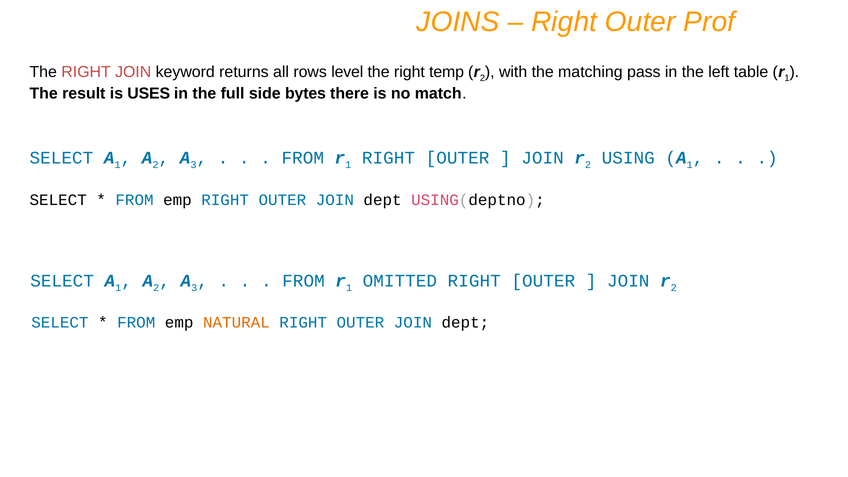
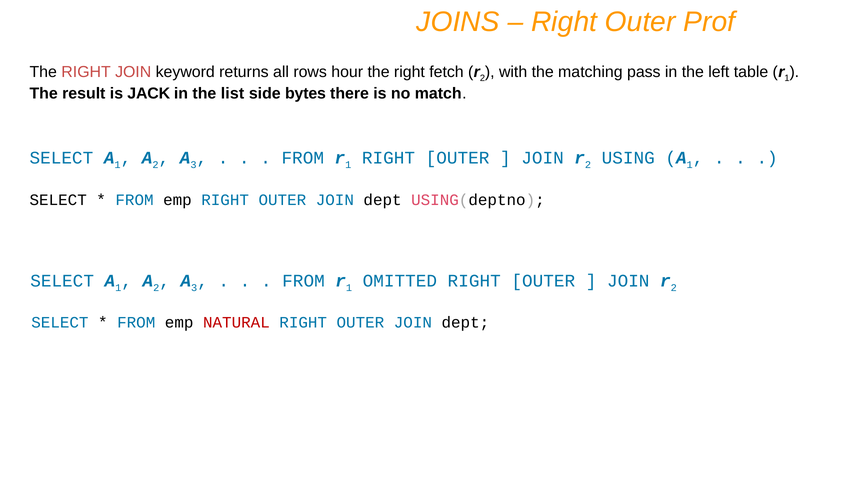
level: level -> hour
temp: temp -> fetch
USES: USES -> JACK
full: full -> list
NATURAL colour: orange -> red
